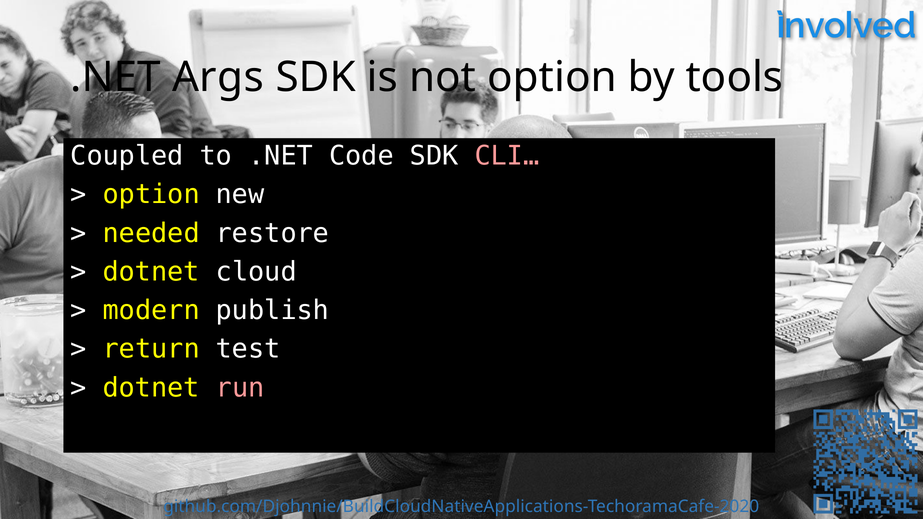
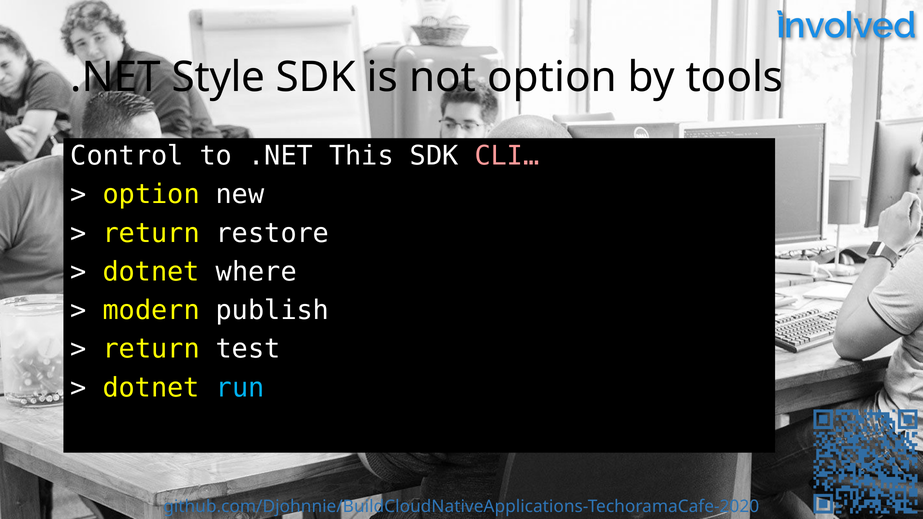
Args: Args -> Style
Coupled: Coupled -> Control
Code: Code -> This
needed at (151, 233): needed -> return
cloud: cloud -> where
run colour: pink -> light blue
